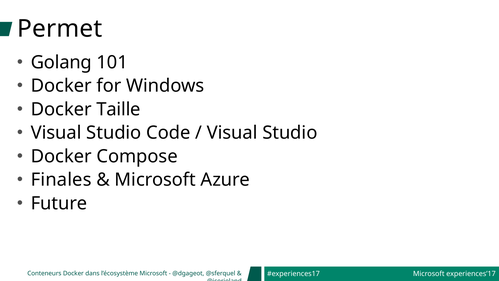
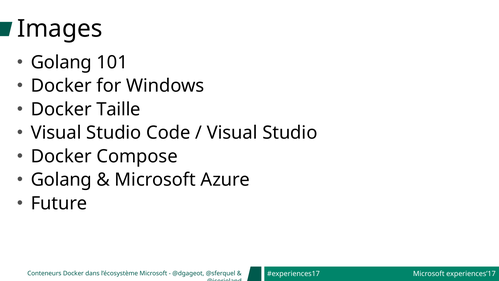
Permet: Permet -> Images
Finales at (61, 180): Finales -> Golang
